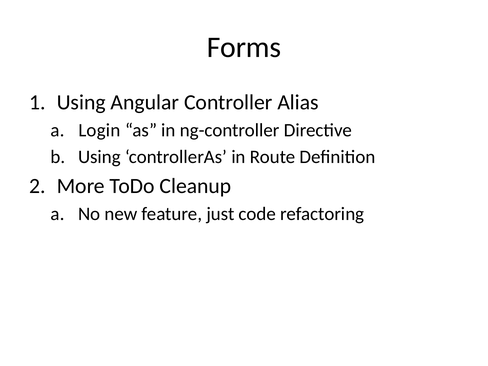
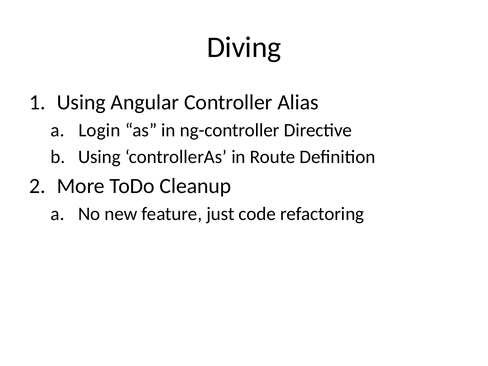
Forms: Forms -> Diving
